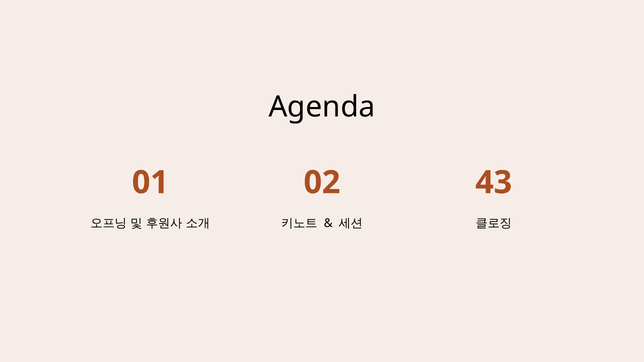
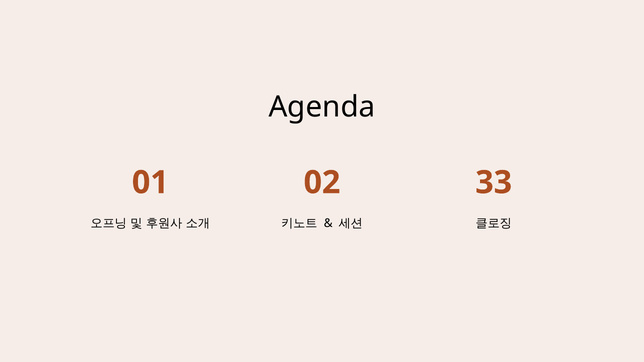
43: 43 -> 33
